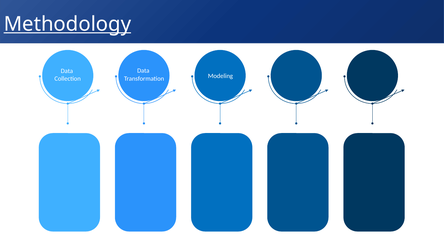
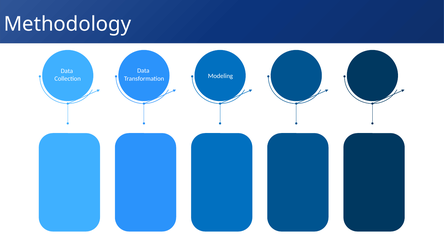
Methodology underline: present -> none
